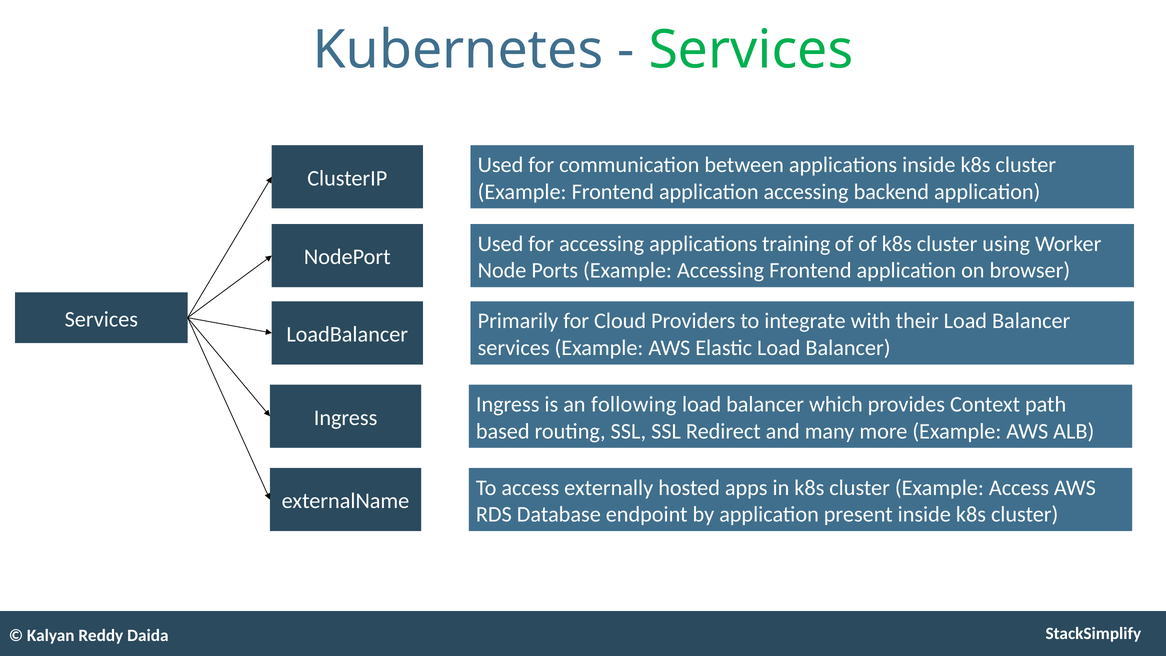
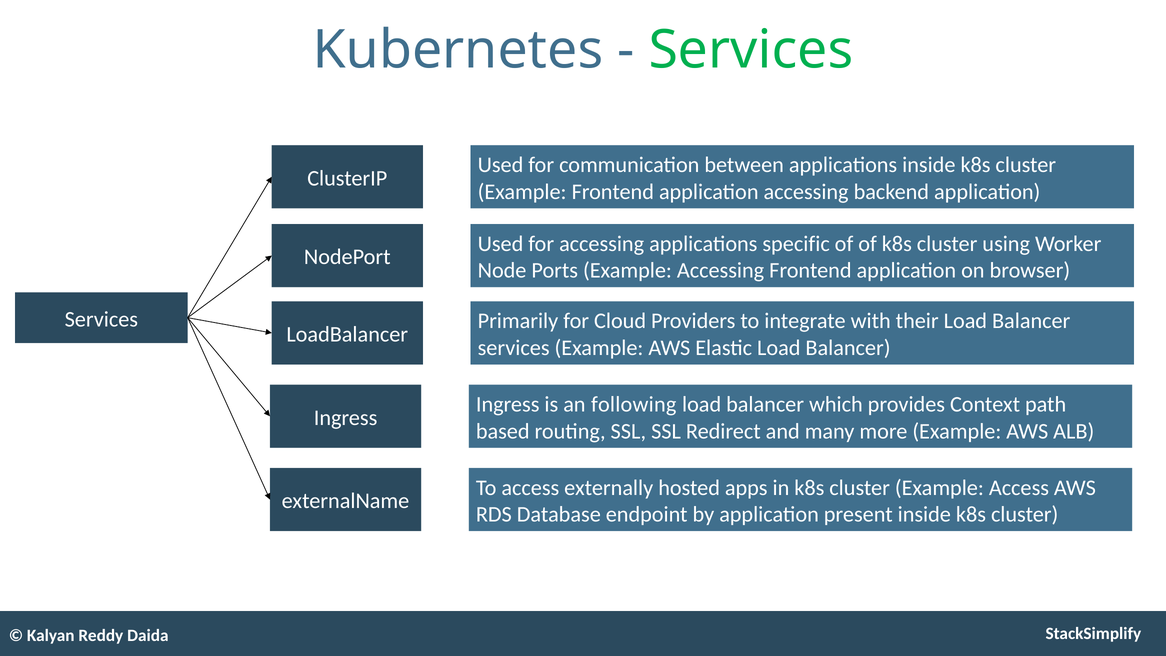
training: training -> specific
